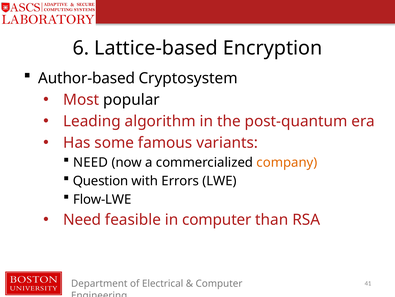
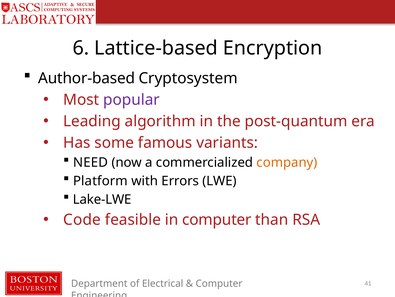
popular colour: black -> purple
Question: Question -> Platform
Flow-LWE: Flow-LWE -> Lake-LWE
Need at (82, 219): Need -> Code
